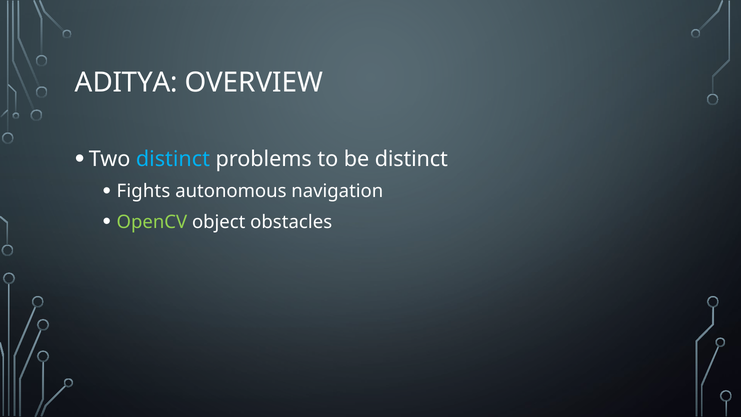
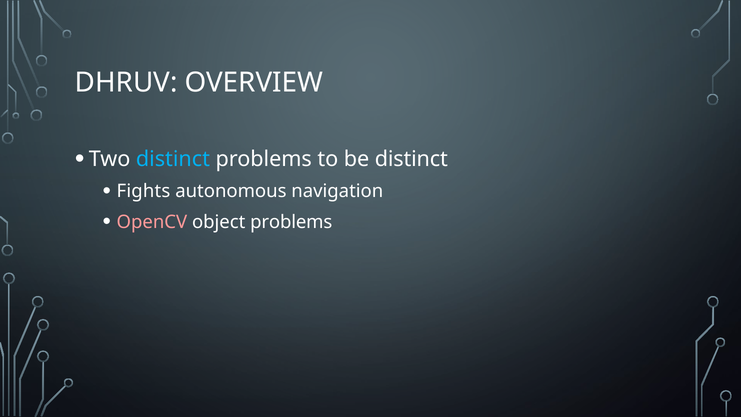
ADITYA: ADITYA -> DHRUV
OpenCV colour: light green -> pink
object obstacles: obstacles -> problems
